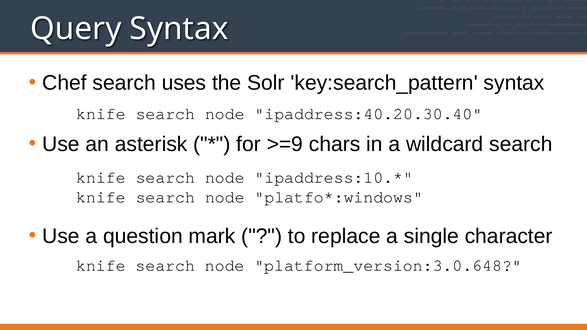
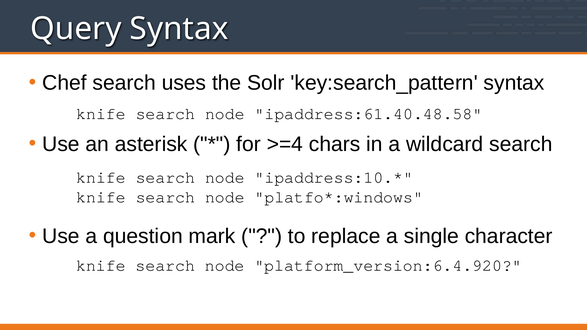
ipaddress:40.20.30.40: ipaddress:40.20.30.40 -> ipaddress:61.40.48.58
>=9: >=9 -> >=4
platform_version:3.0.648: platform_version:3.0.648 -> platform_version:6.4.920
